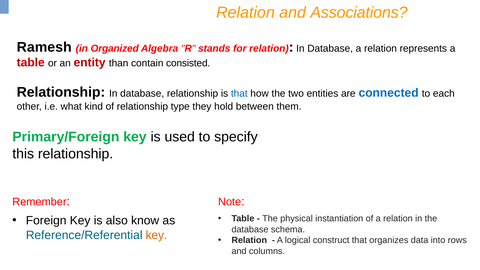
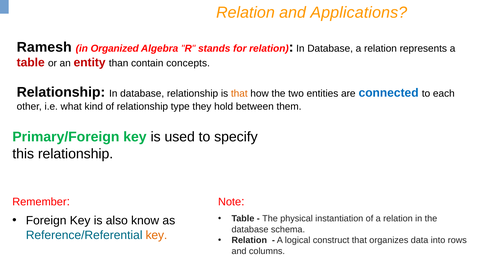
Associations: Associations -> Applications
consisted: consisted -> concepts
that at (239, 94) colour: blue -> orange
